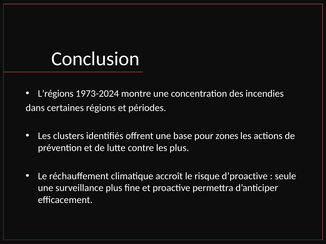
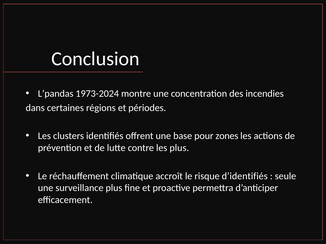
L’régions: L’régions -> L’pandas
d’proactive: d’proactive -> d’identifiés
